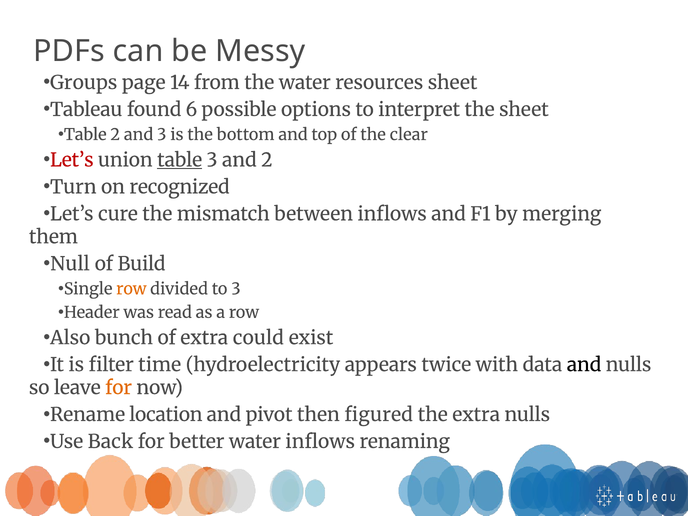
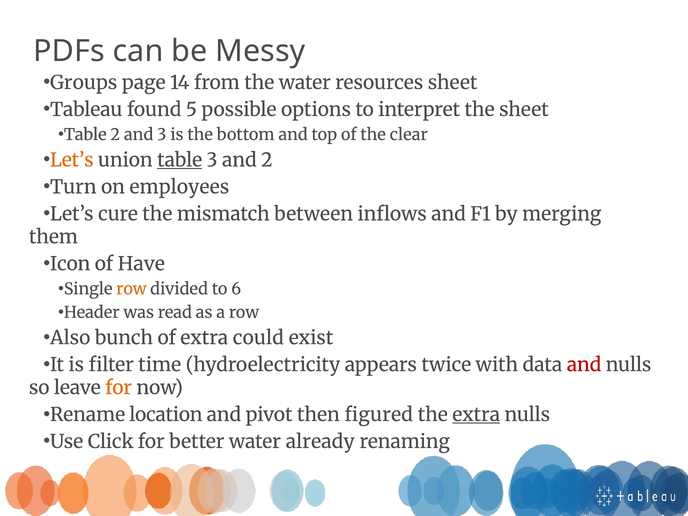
6: 6 -> 5
Let’s at (72, 160) colour: red -> orange
recognized: recognized -> employees
Null: Null -> Icon
Build: Build -> Have
to 3: 3 -> 6
and at (584, 365) colour: black -> red
extra at (476, 415) underline: none -> present
Back: Back -> Click
water inflows: inflows -> already
